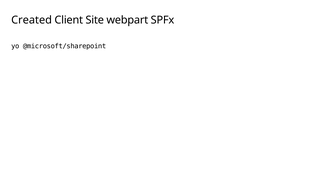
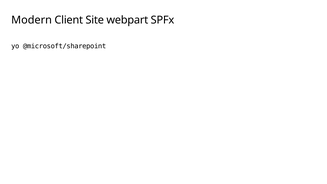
Created: Created -> Modern
